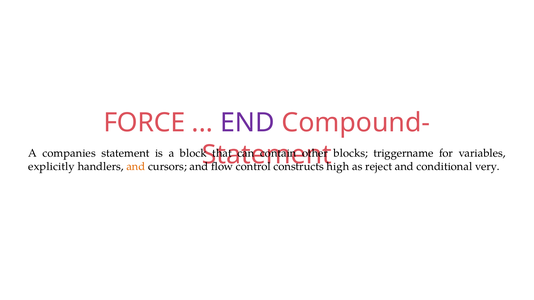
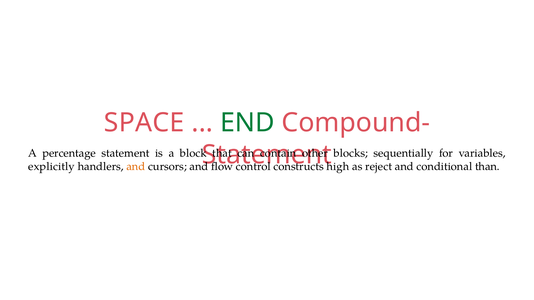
FORCE: FORCE -> SPACE
END colour: purple -> green
companies: companies -> percentage
triggername: triggername -> sequentially
very: very -> than
